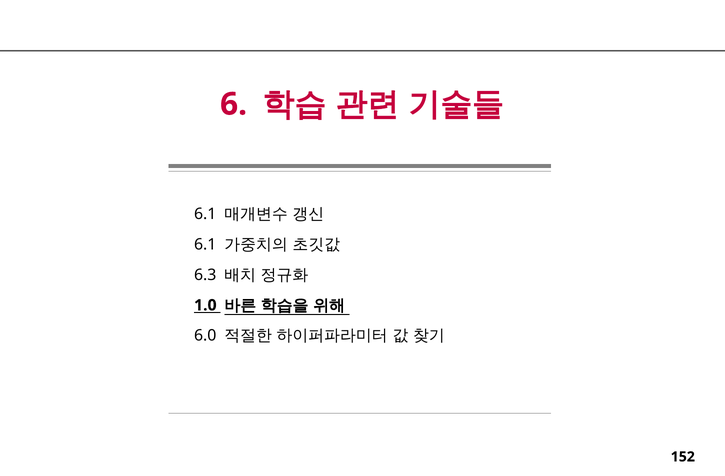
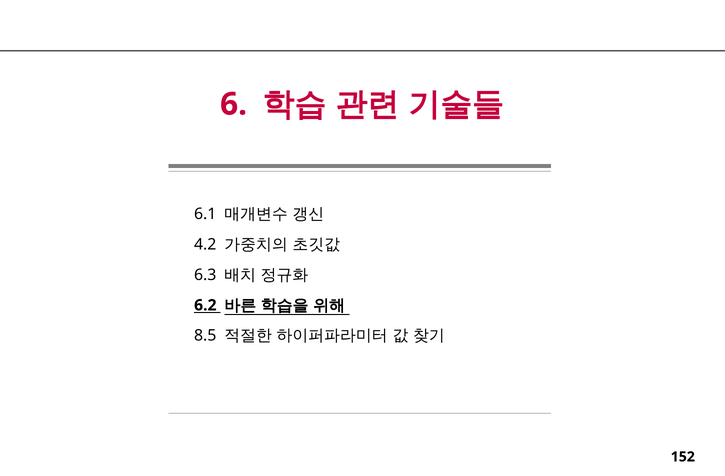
6.1 at (205, 245): 6.1 -> 4.2
1.0: 1.0 -> 6.2
6.0: 6.0 -> 8.5
